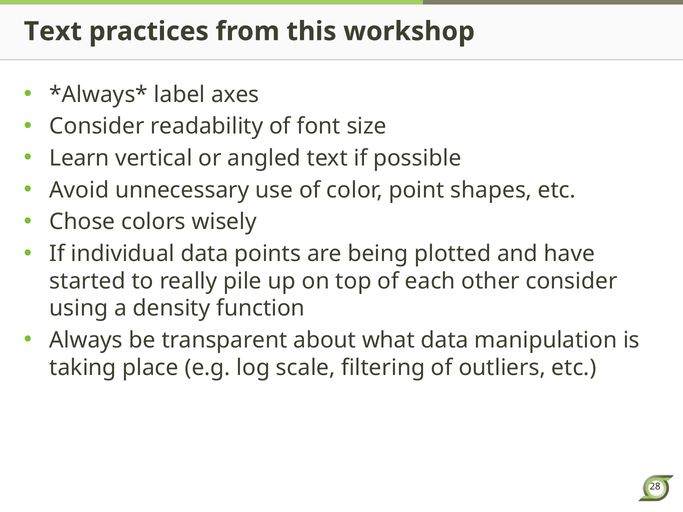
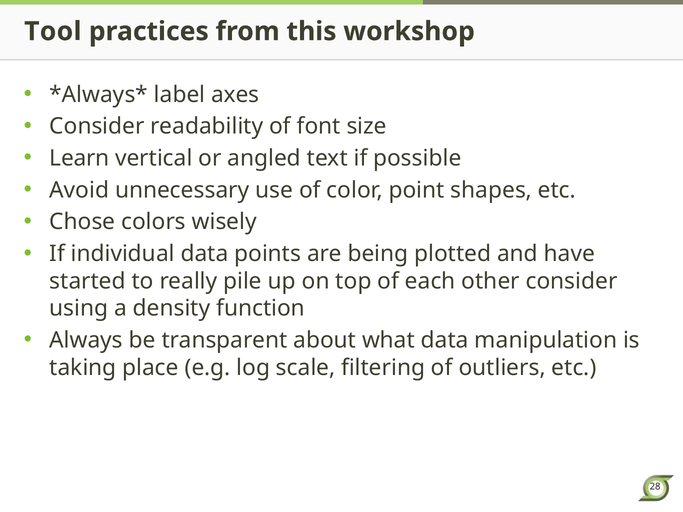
Text at (53, 31): Text -> Tool
